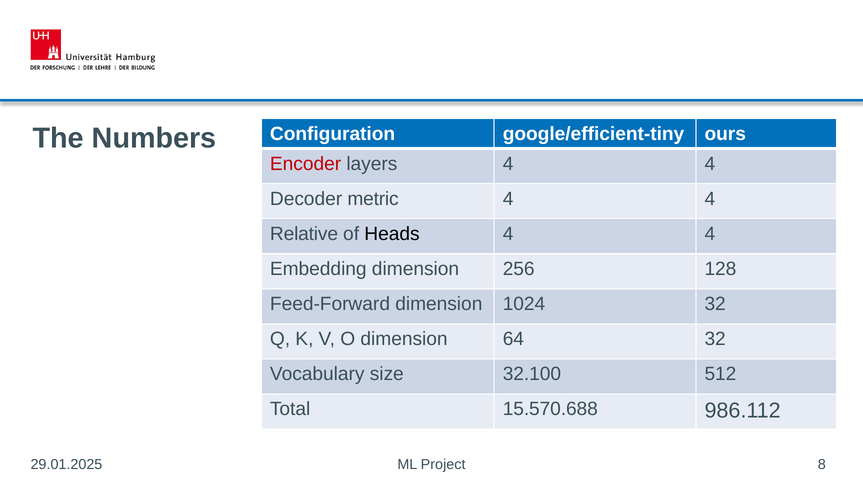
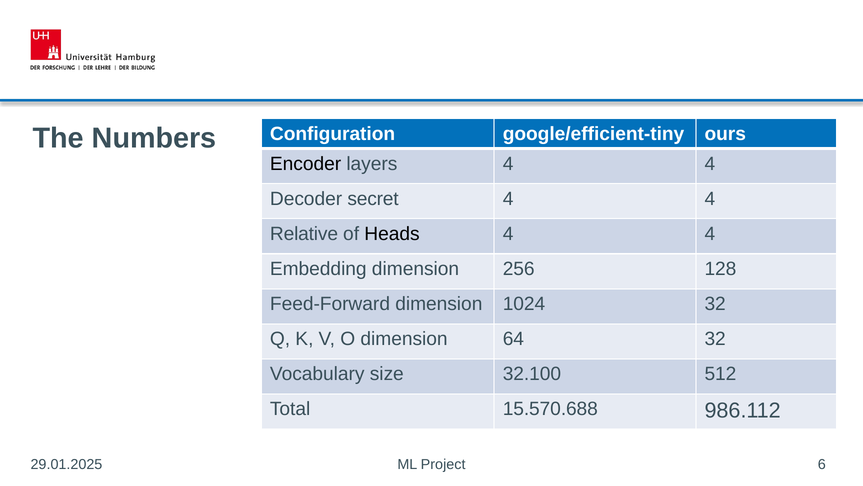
Encoder colour: red -> black
metric: metric -> secret
8: 8 -> 6
